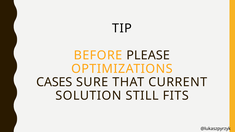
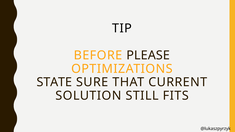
CASES: CASES -> STATE
